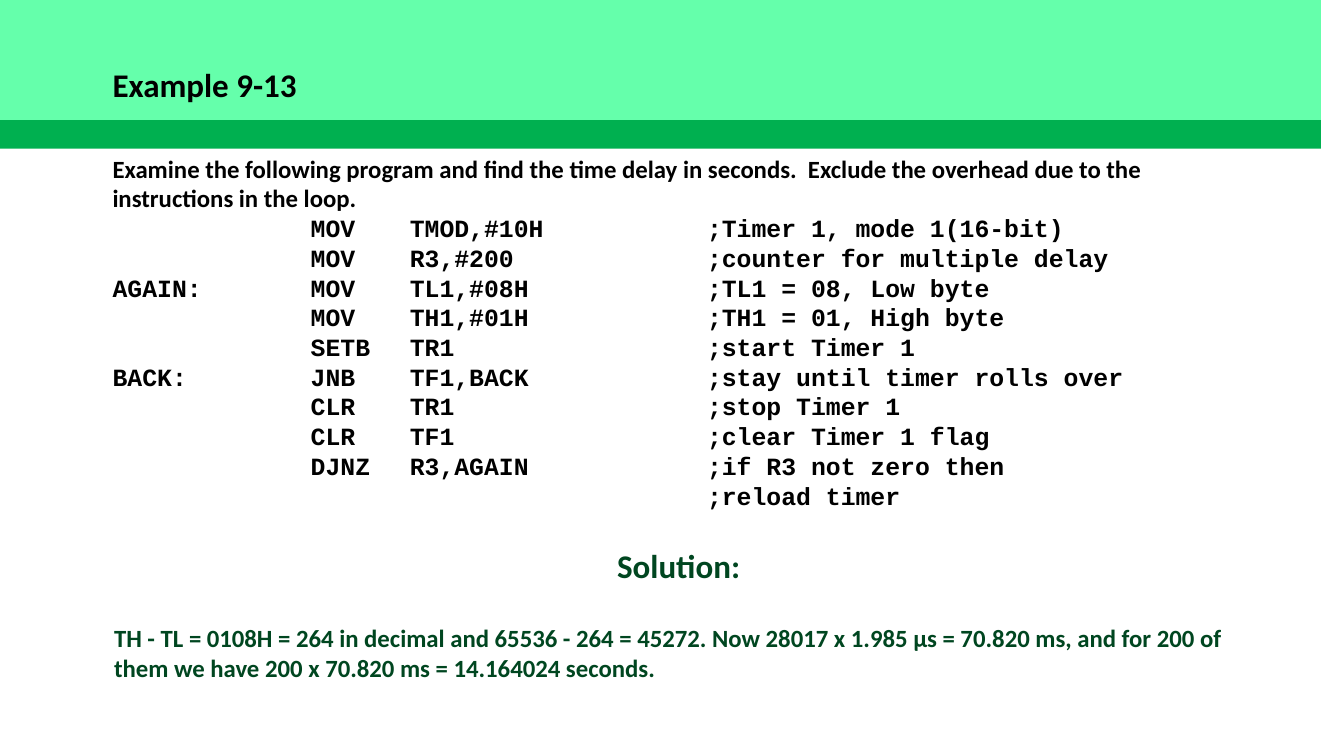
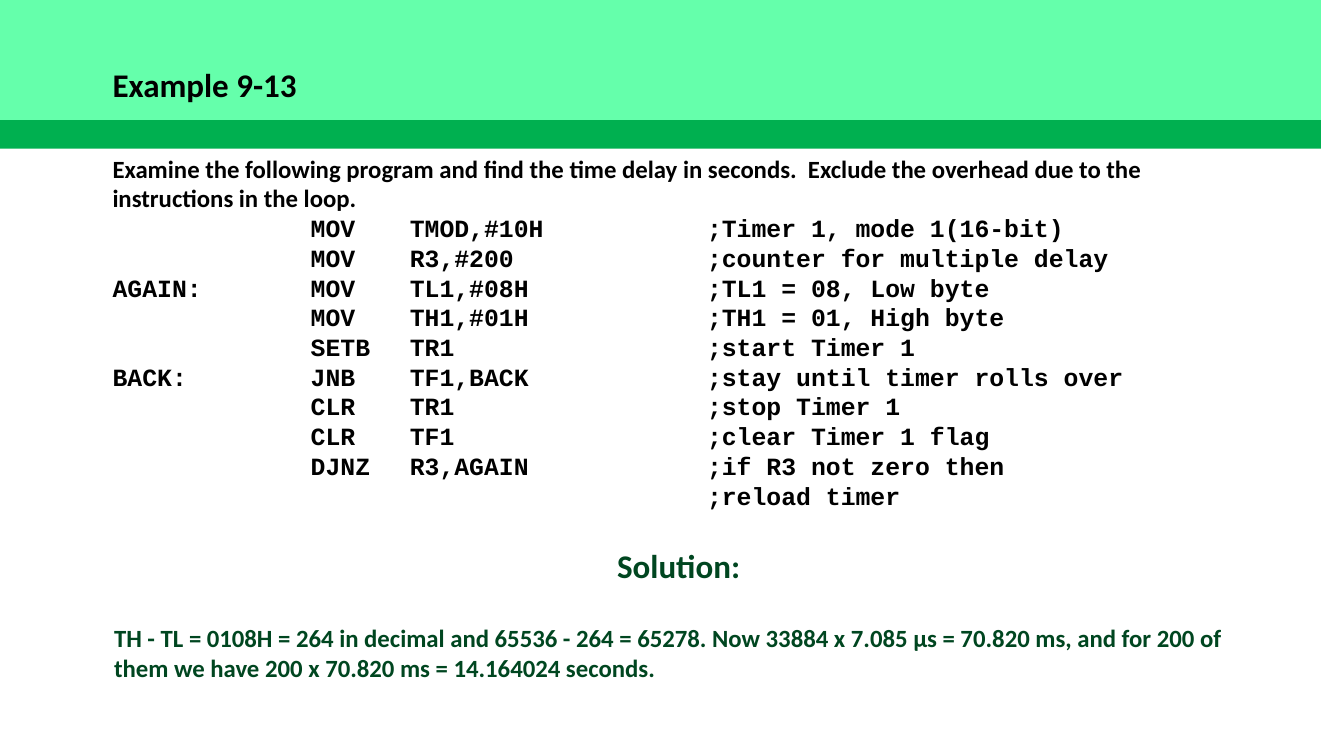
45272: 45272 -> 65278
28017: 28017 -> 33884
1.985: 1.985 -> 7.085
